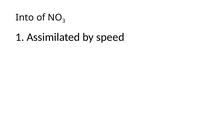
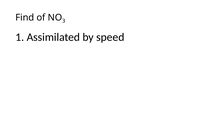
Into: Into -> Find
